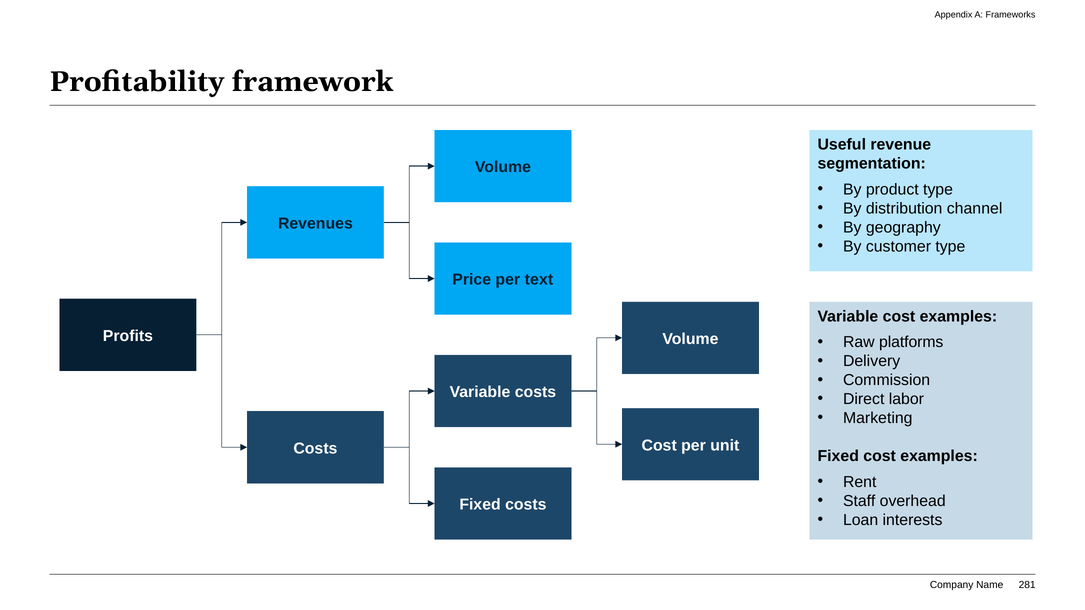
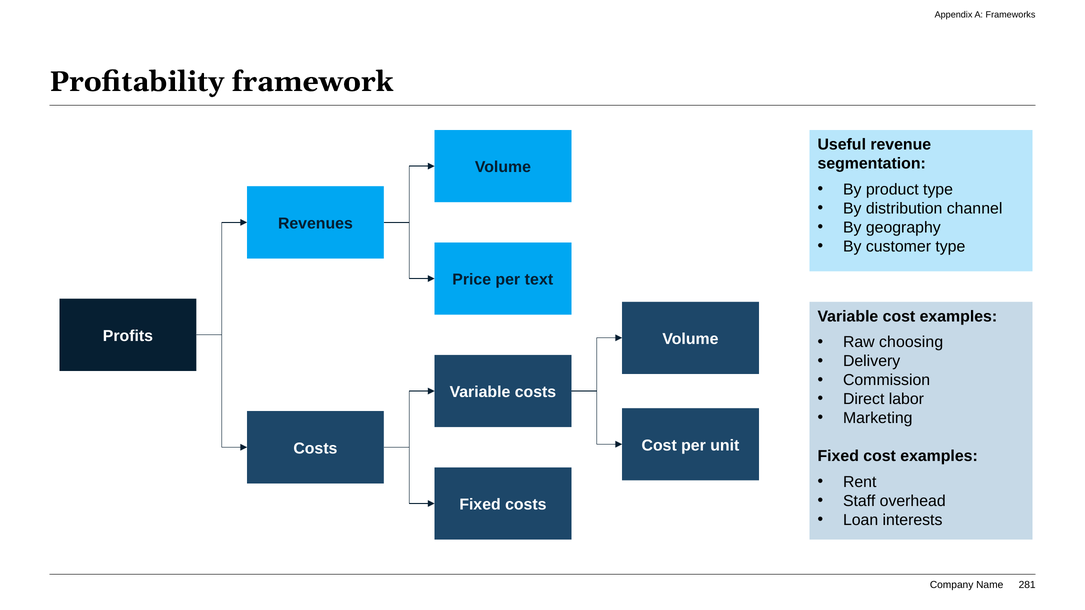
platforms: platforms -> choosing
